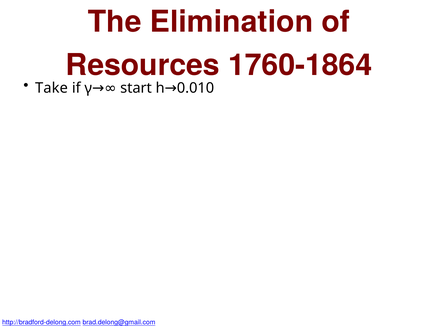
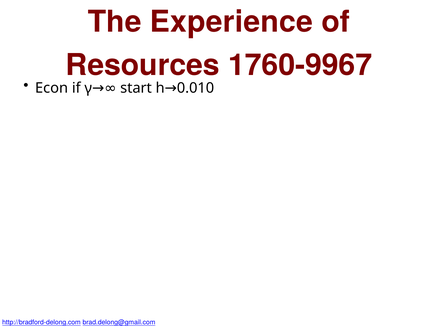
Elimination: Elimination -> Experience
1760-1864: 1760-1864 -> 1760-9967
Take: Take -> Econ
